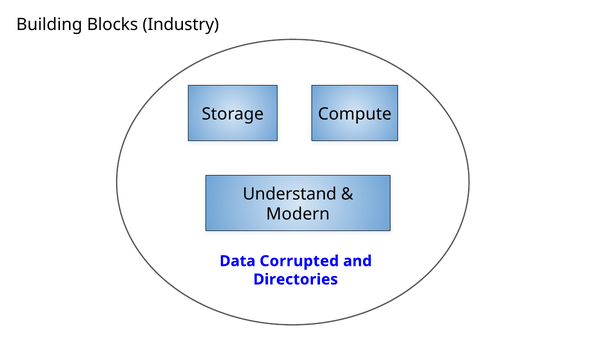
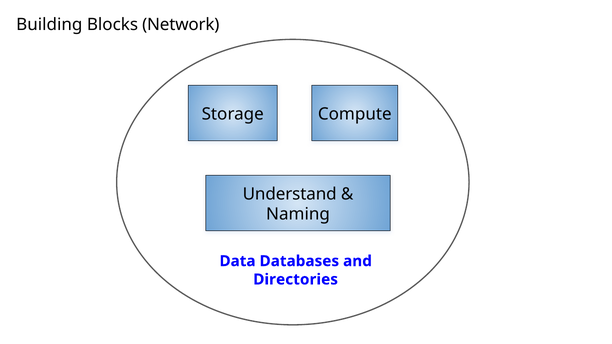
Industry: Industry -> Network
Modern: Modern -> Naming
Corrupted: Corrupted -> Databases
